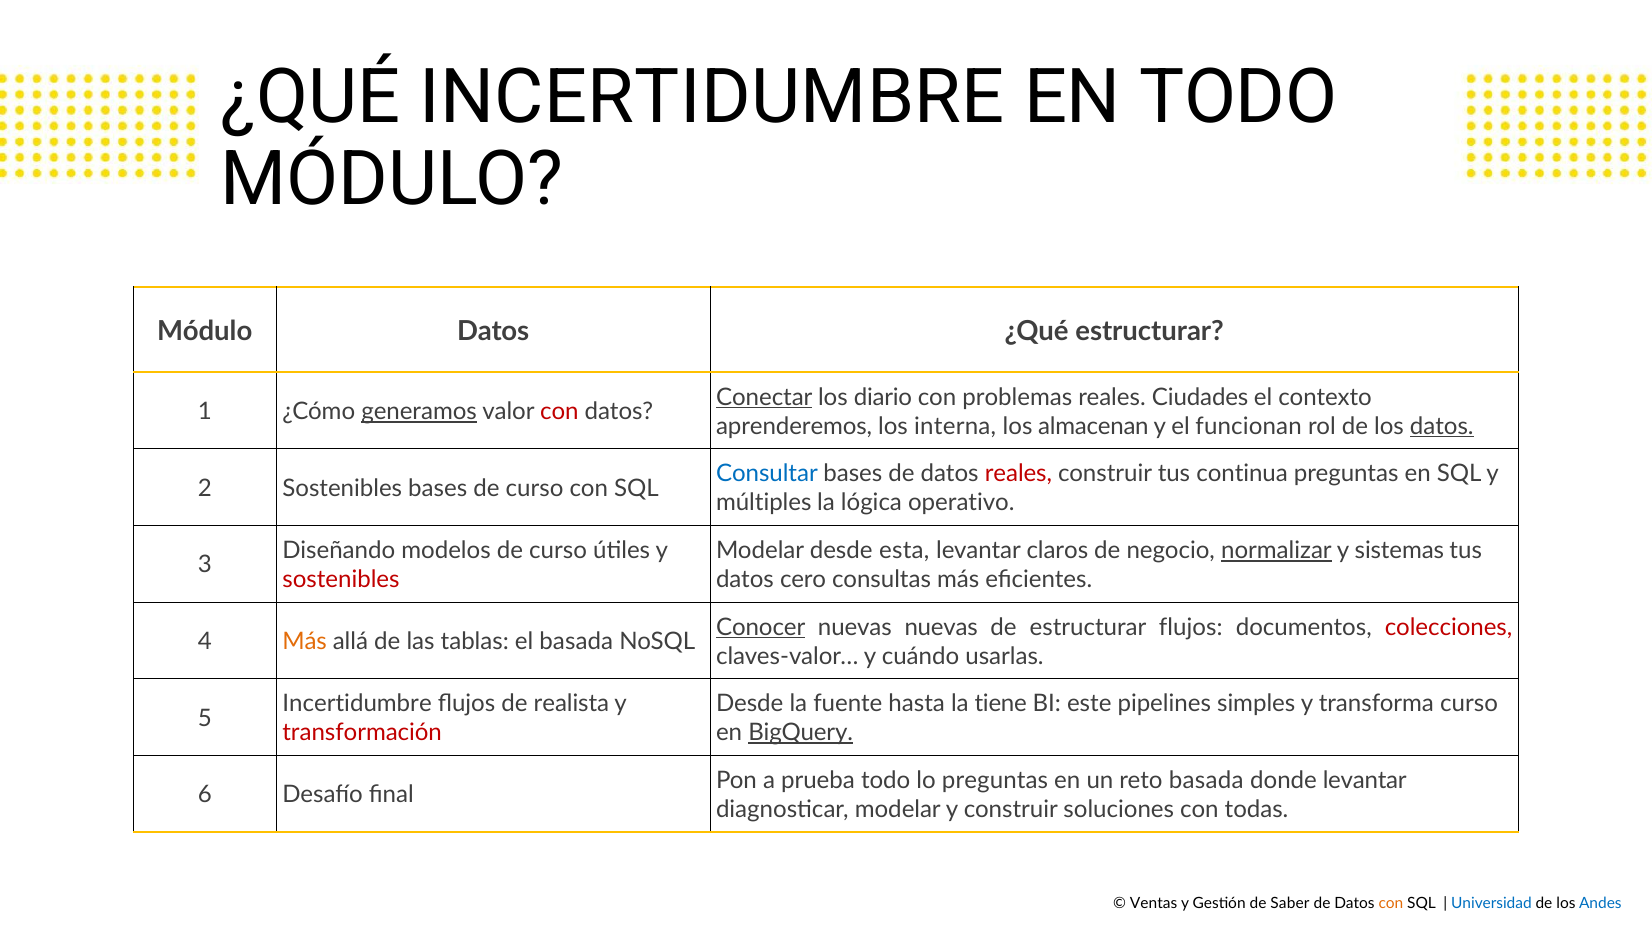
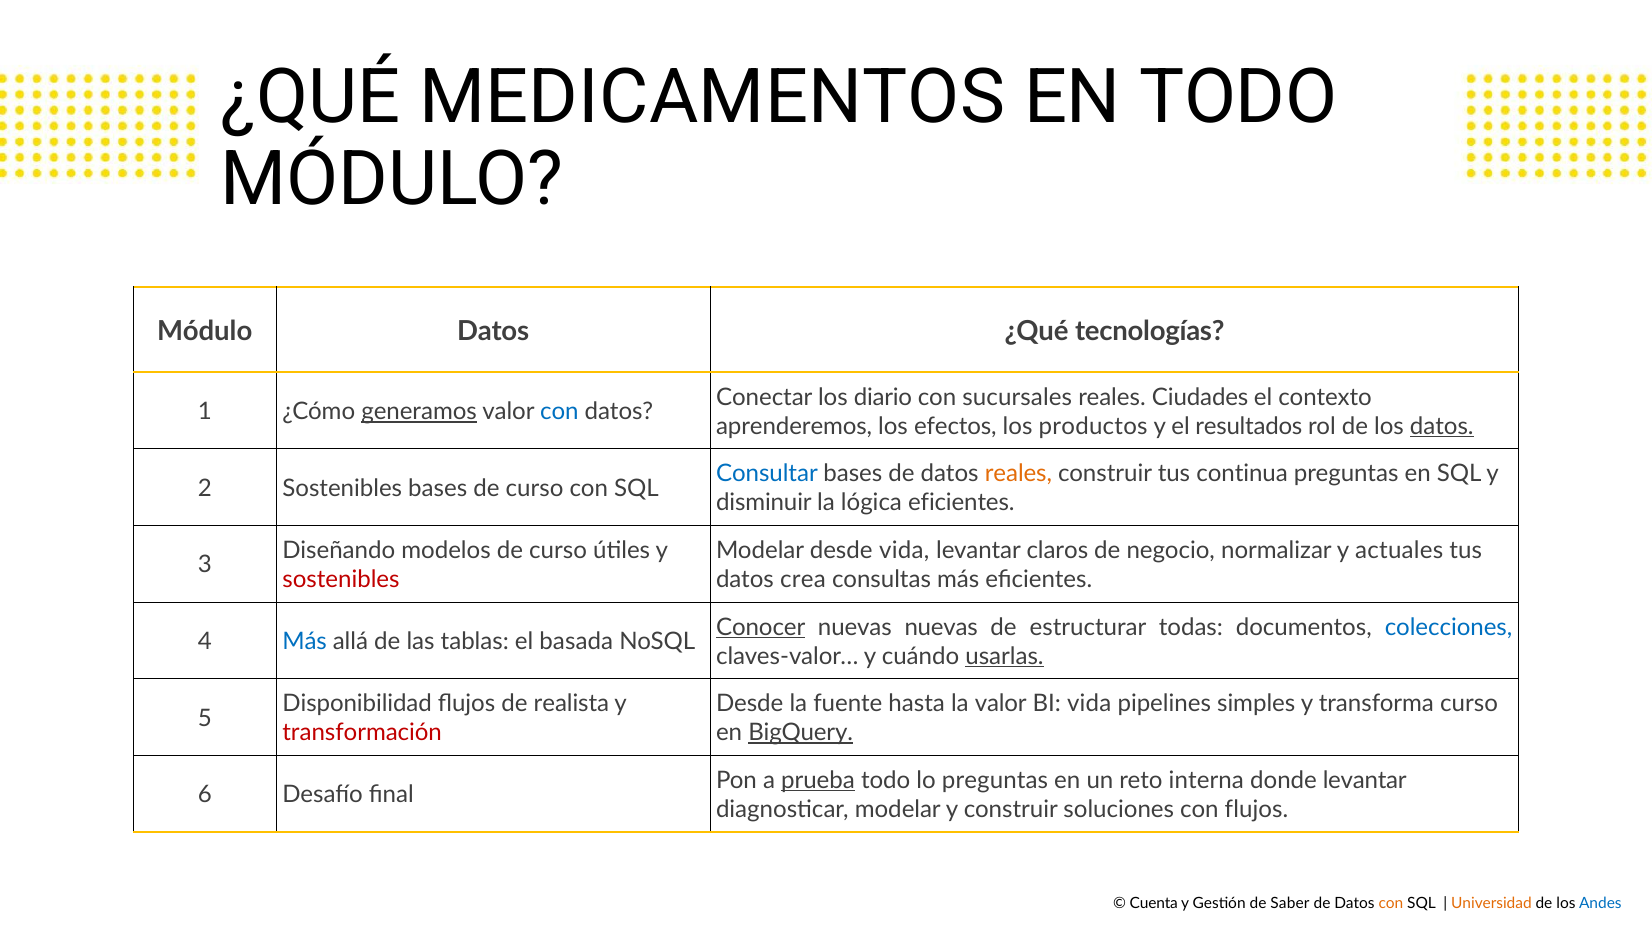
¿QUÉ INCERTIDUMBRE: INCERTIDUMBRE -> MEDICAMENTOS
¿Qué estructurar: estructurar -> tecnologías
Conectar underline: present -> none
problemas: problemas -> sucursales
con at (559, 412) colour: red -> blue
interna: interna -> efectos
almacenan: almacenan -> productos
funcionan: funcionan -> resultados
reales at (1018, 474) colour: red -> orange
múltiples: múltiples -> disminuir
lógica operativo: operativo -> eficientes
desde esta: esta -> vida
normalizar underline: present -> none
sistemas: sistemas -> actuales
cero: cero -> crea
estructurar flujos: flujos -> todas
colecciones colour: red -> blue
Más at (305, 642) colour: orange -> blue
usarlas underline: none -> present
Incertidumbre at (357, 704): Incertidumbre -> Disponibilidad
la tiene: tiene -> valor
BI este: este -> vida
prueba underline: none -> present
reto basada: basada -> interna
con todas: todas -> flujos
Ventas: Ventas -> Cuenta
Universidad colour: blue -> orange
